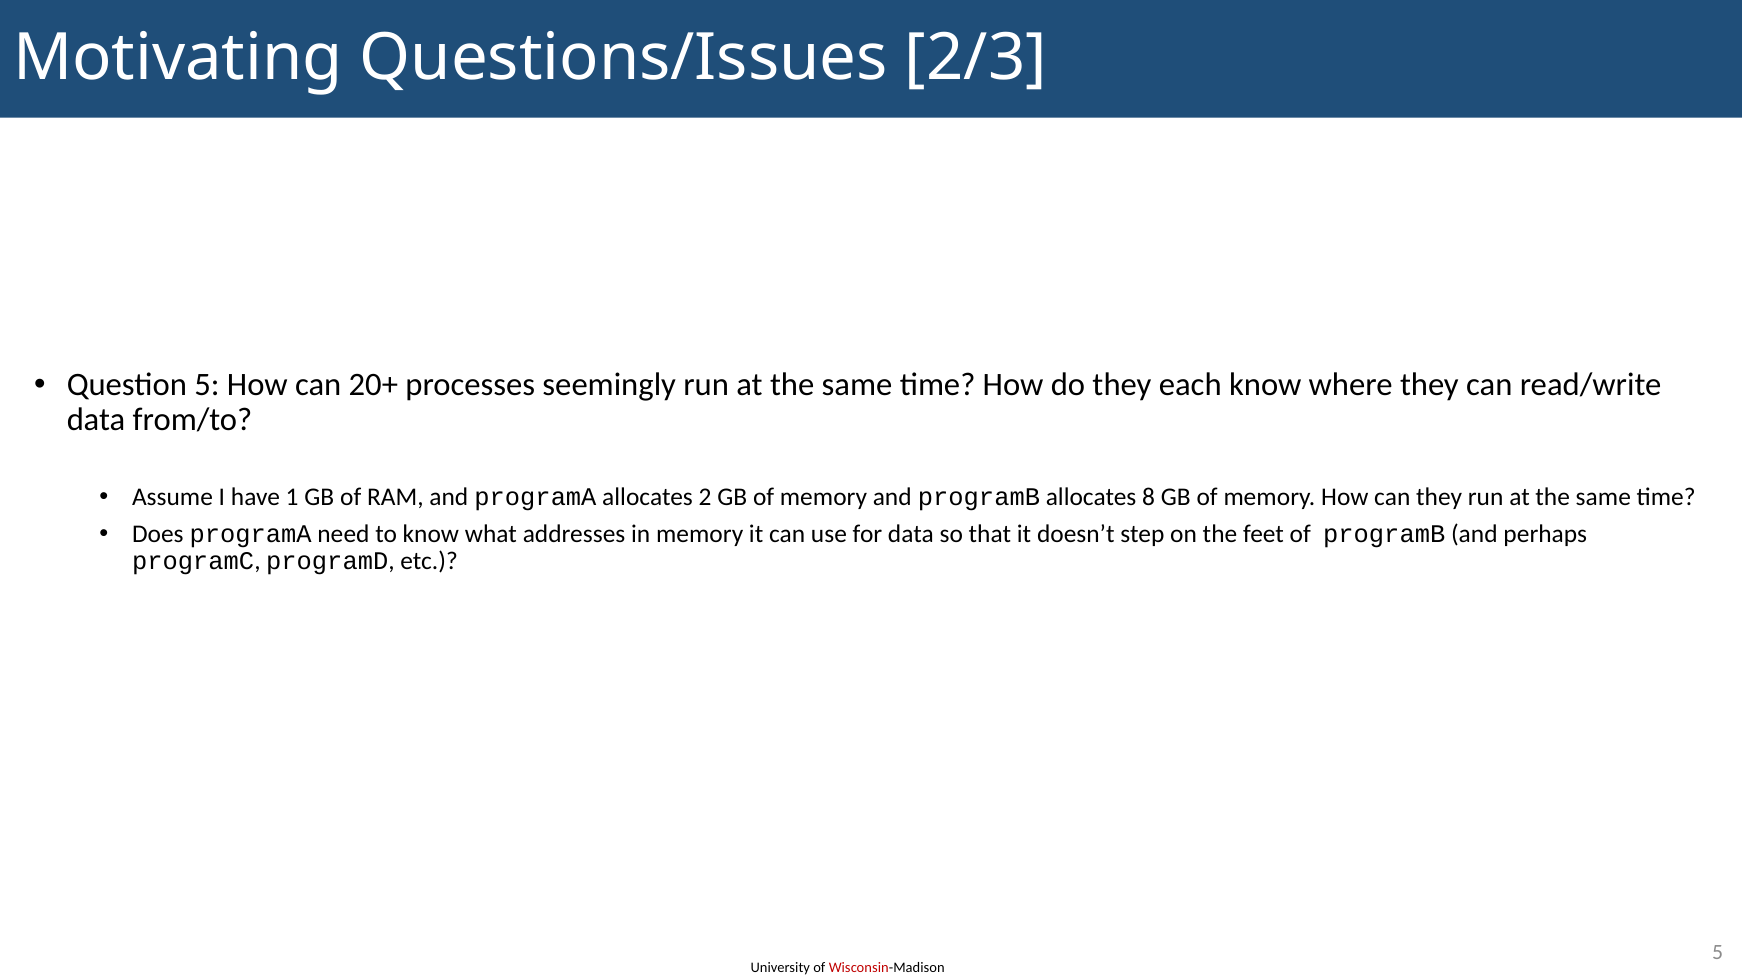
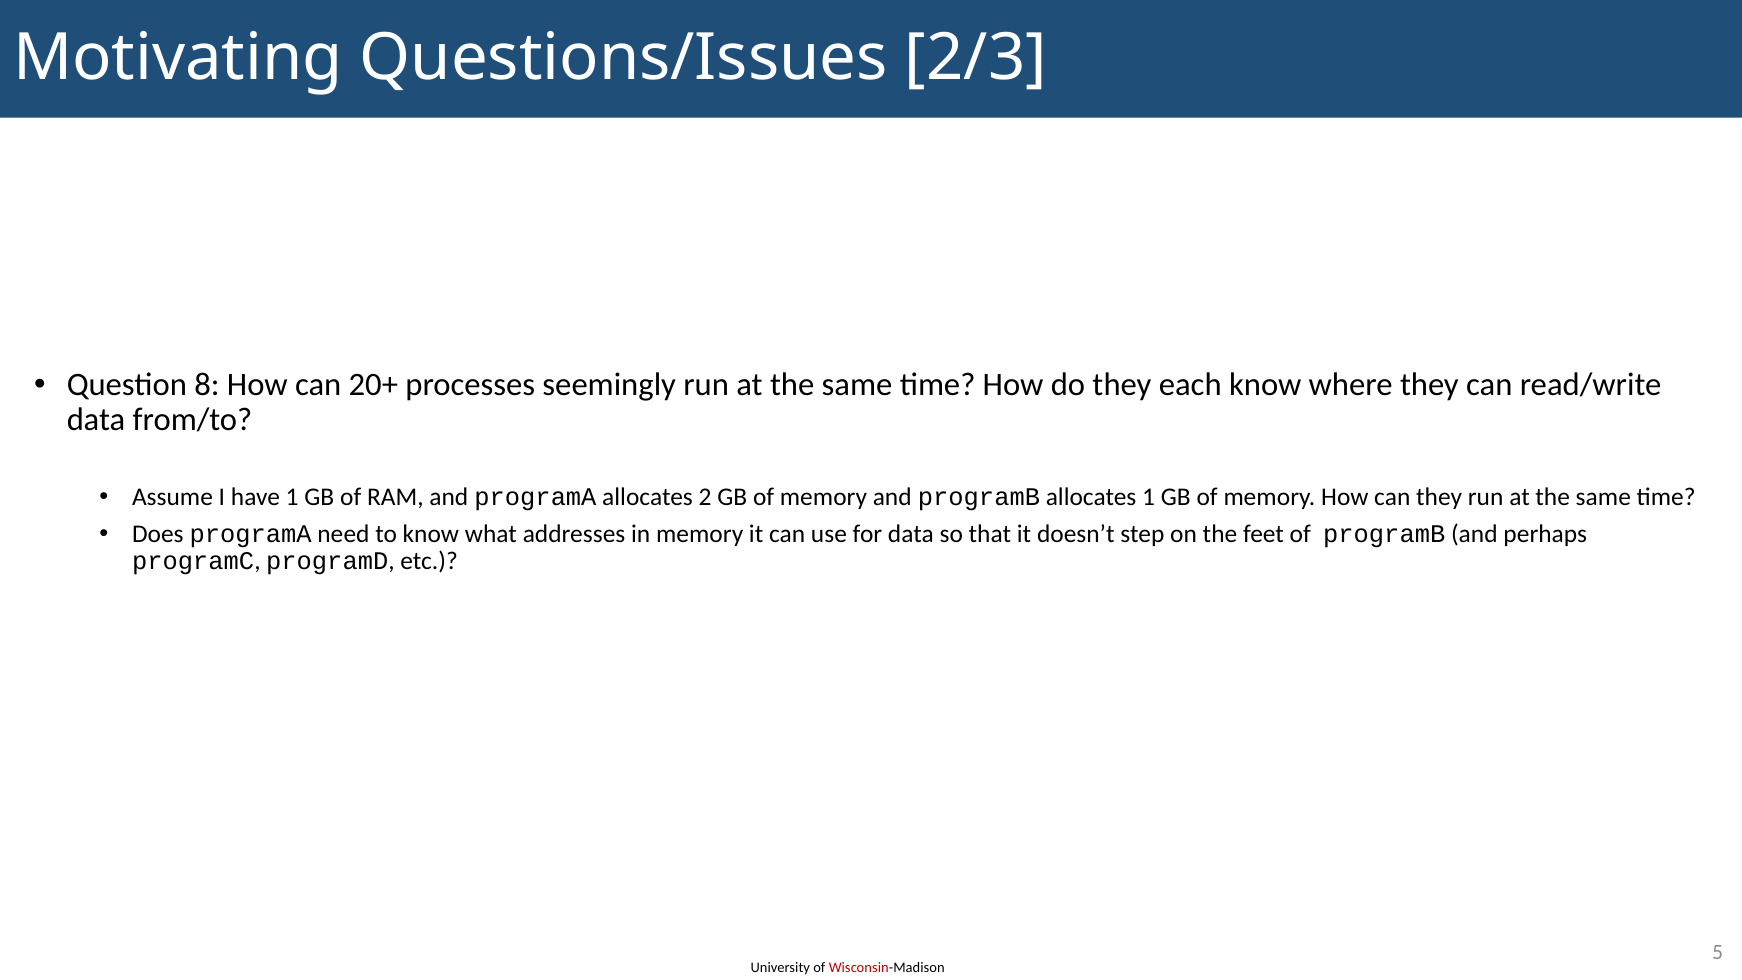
Question 5: 5 -> 8
allocates 8: 8 -> 1
